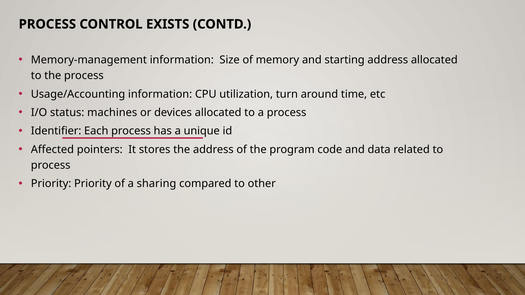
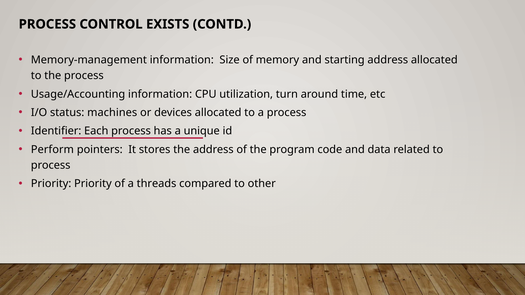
Affected: Affected -> Perform
sharing: sharing -> threads
